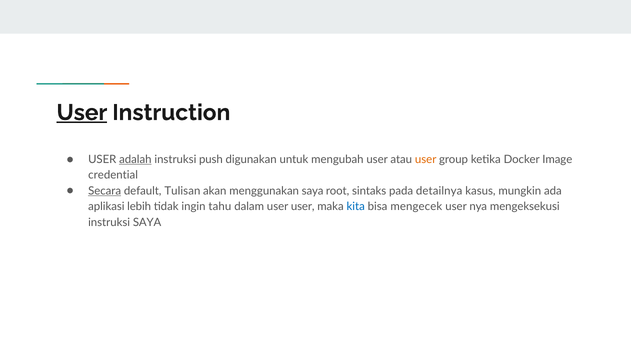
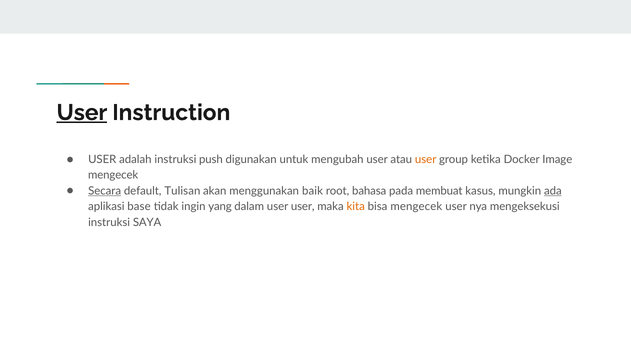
adalah underline: present -> none
credential at (113, 175): credential -> mengecek
menggunakan saya: saya -> baik
sintaks: sintaks -> bahasa
detailnya: detailnya -> membuat
ada underline: none -> present
lebih: lebih -> base
tahu: tahu -> yang
kita colour: blue -> orange
